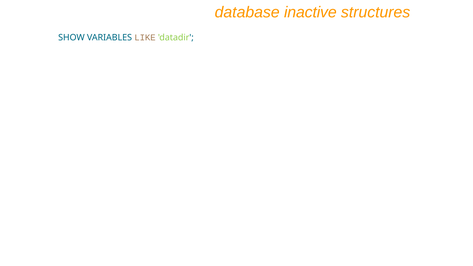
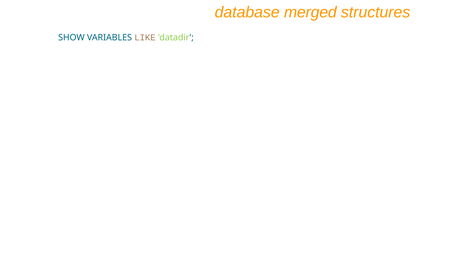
inactive: inactive -> merged
